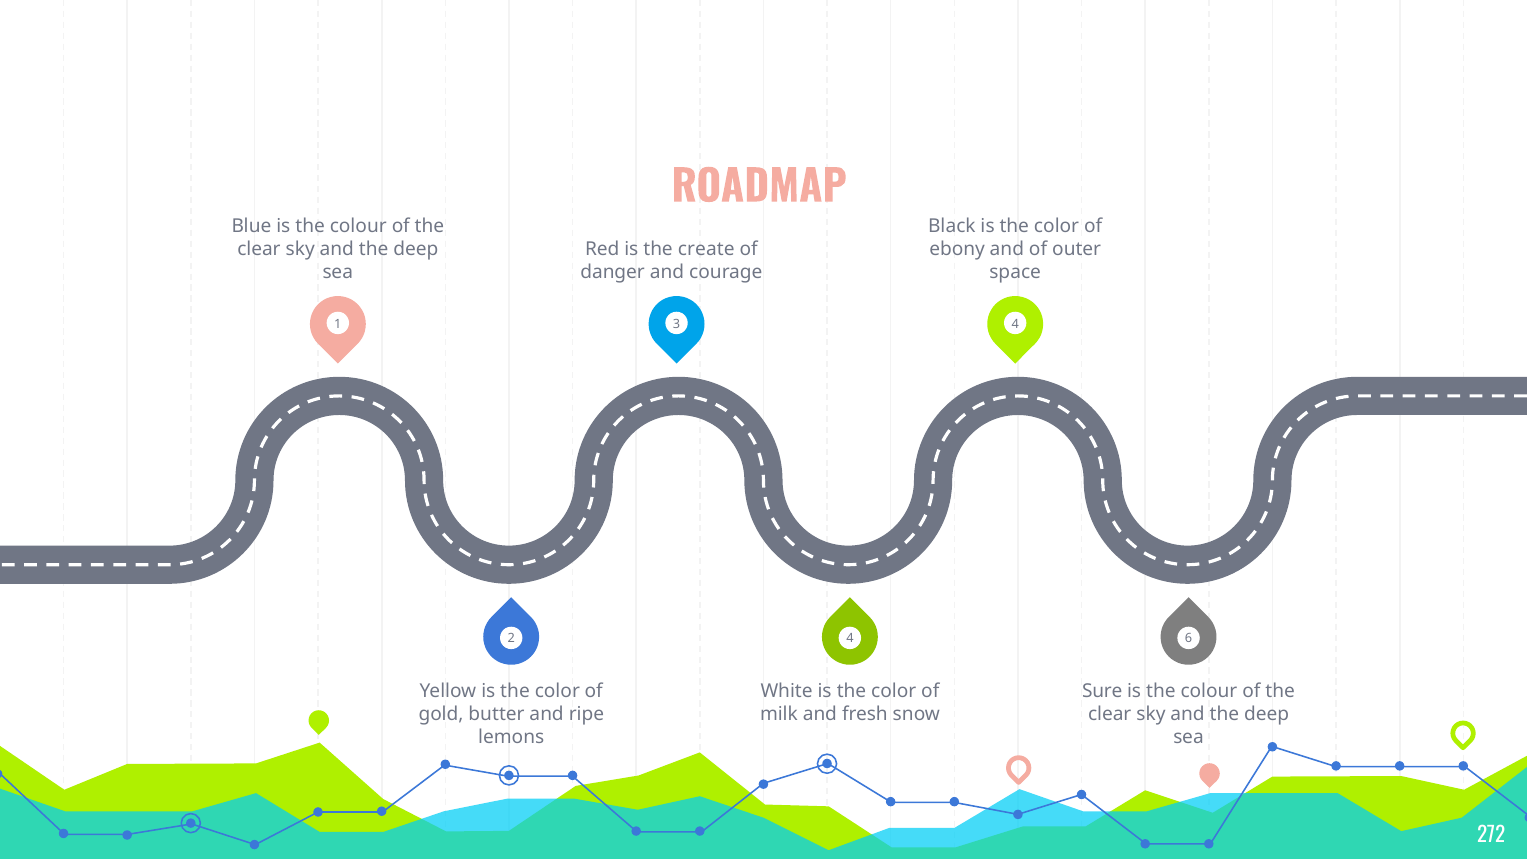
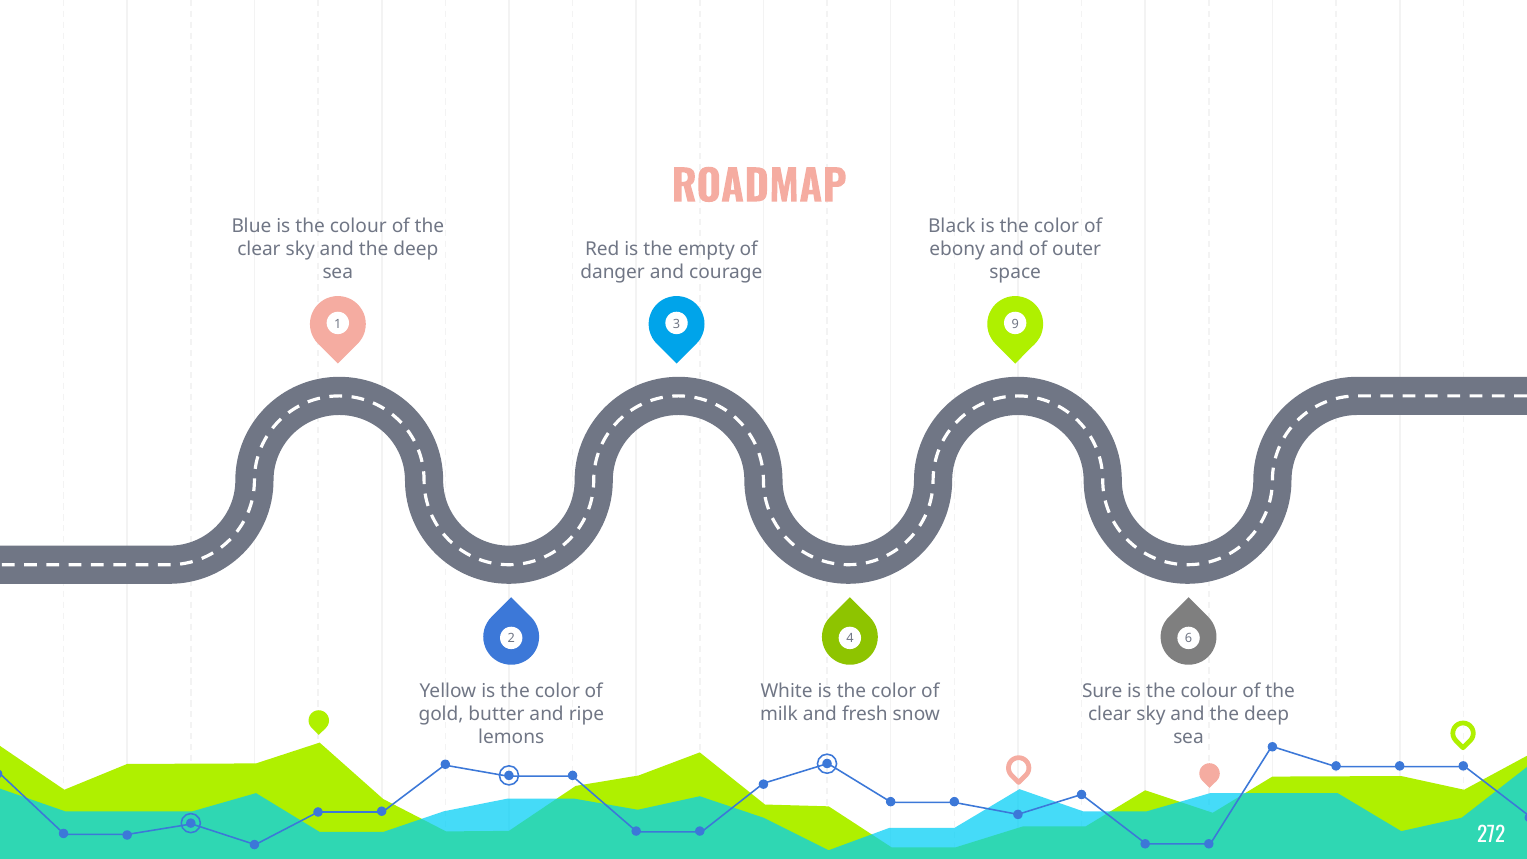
create: create -> empty
3 4: 4 -> 9
